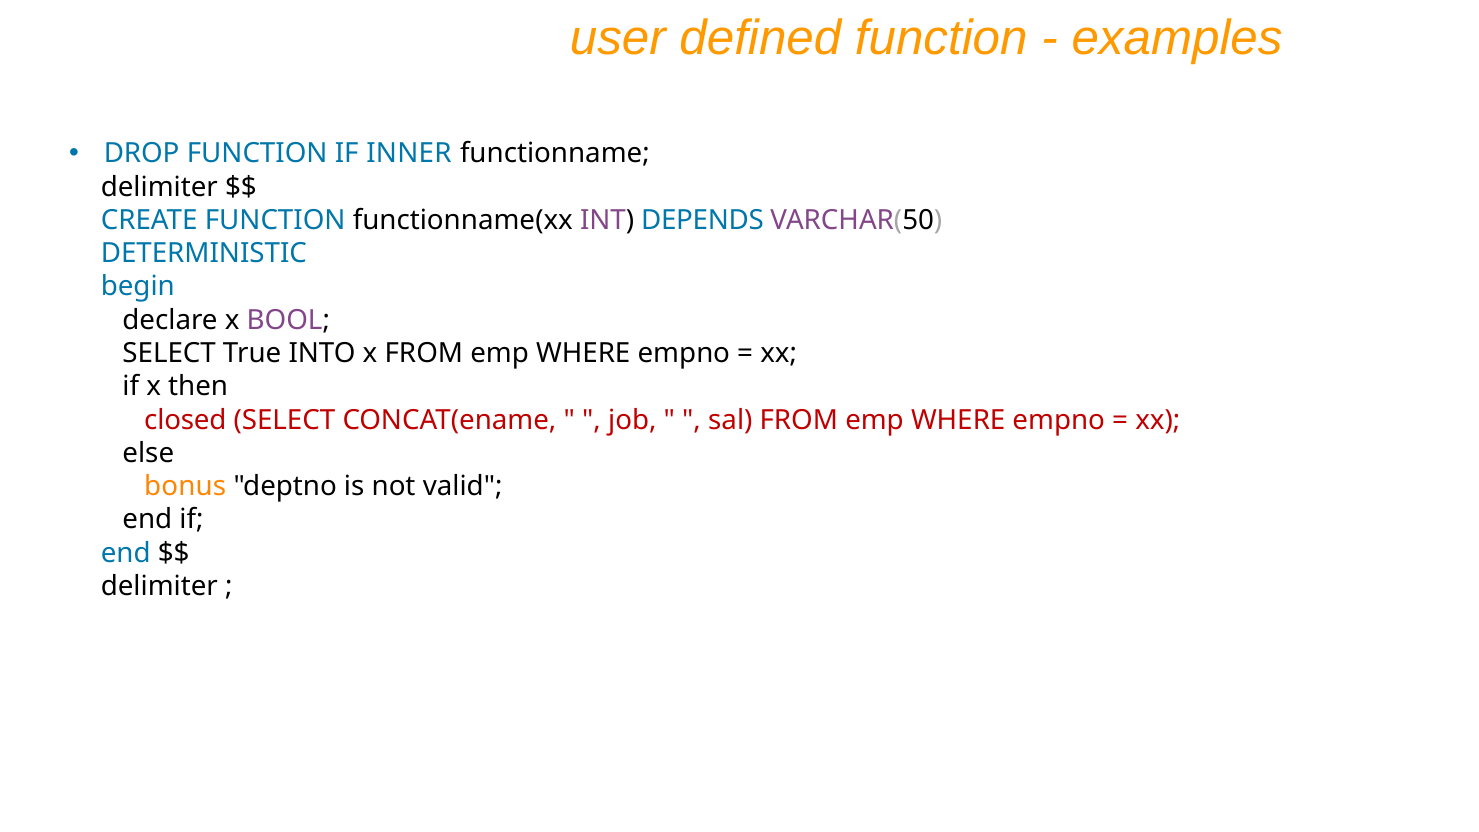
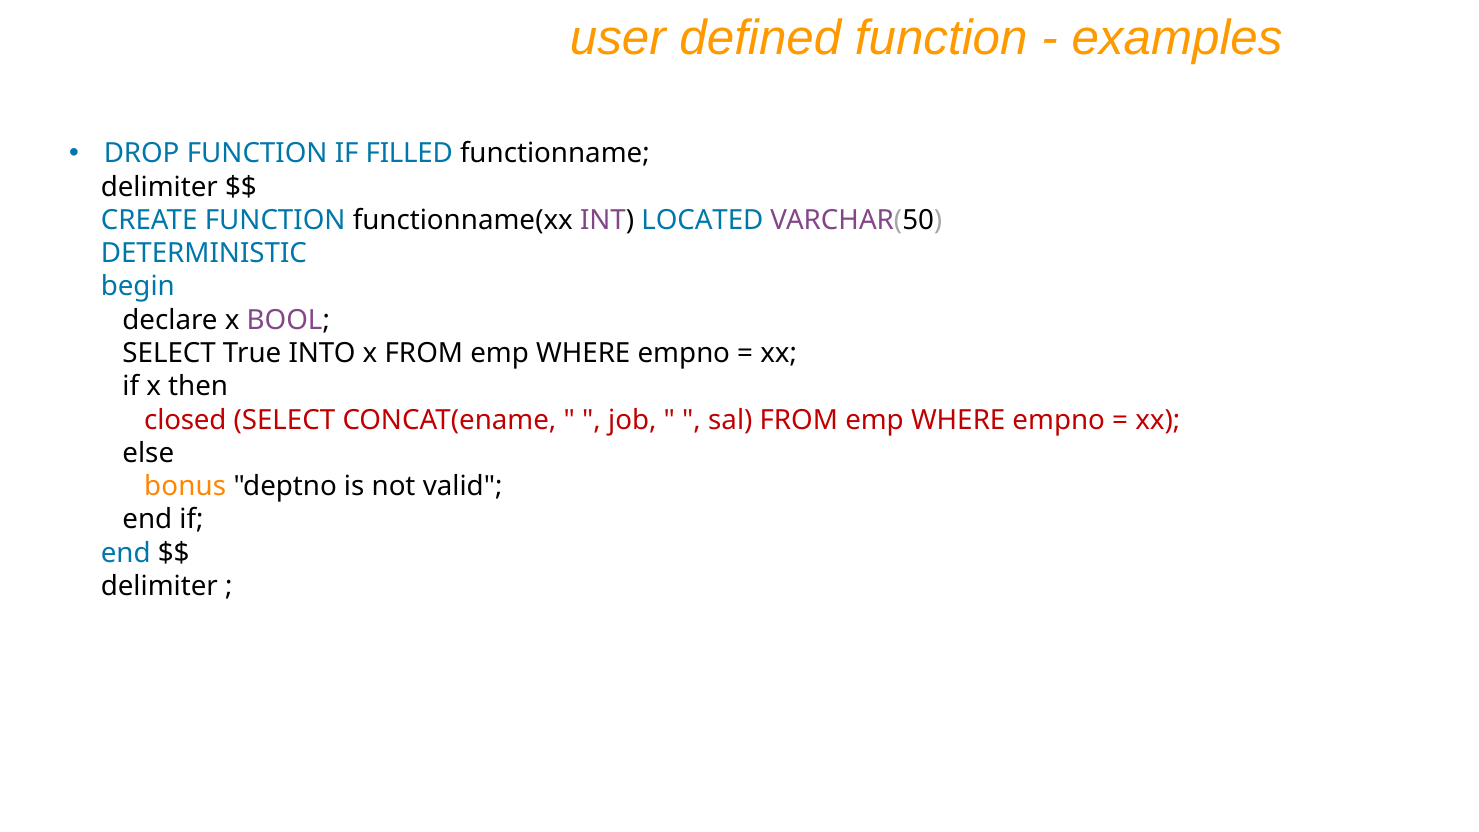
INNER: INNER -> FILLED
DEPENDS: DEPENDS -> LOCATED
